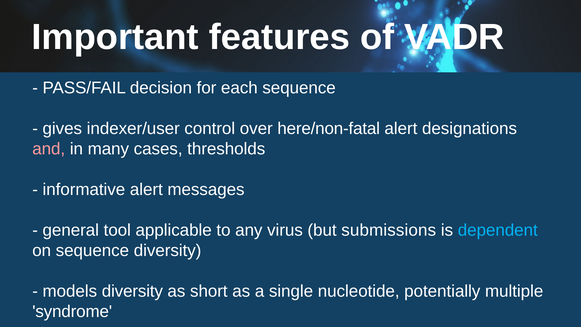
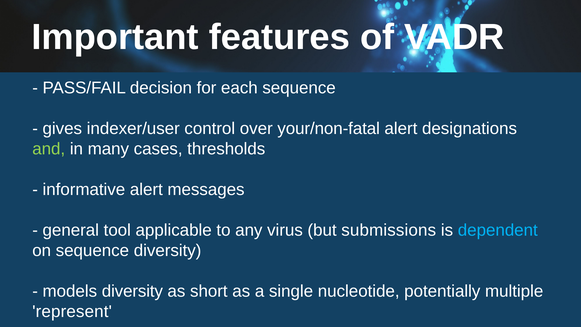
here/non-fatal: here/non-fatal -> your/non-fatal
and colour: pink -> light green
syndrome: syndrome -> represent
